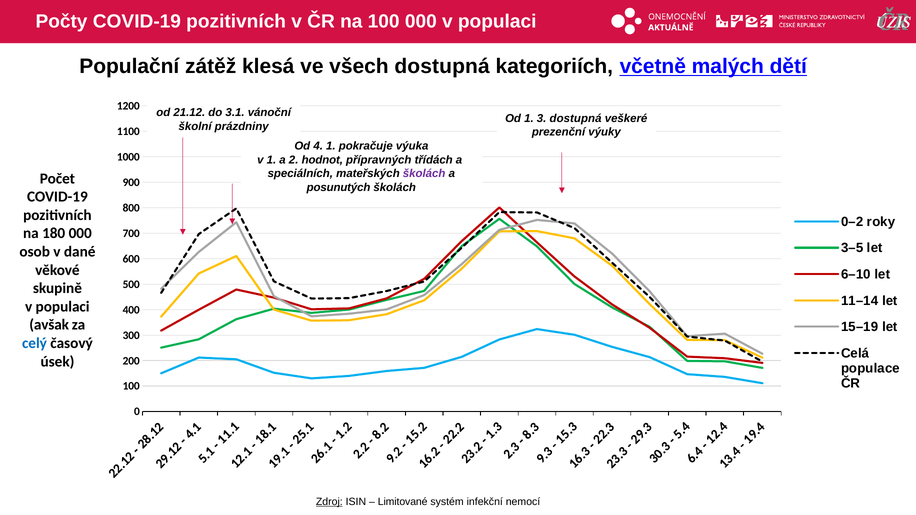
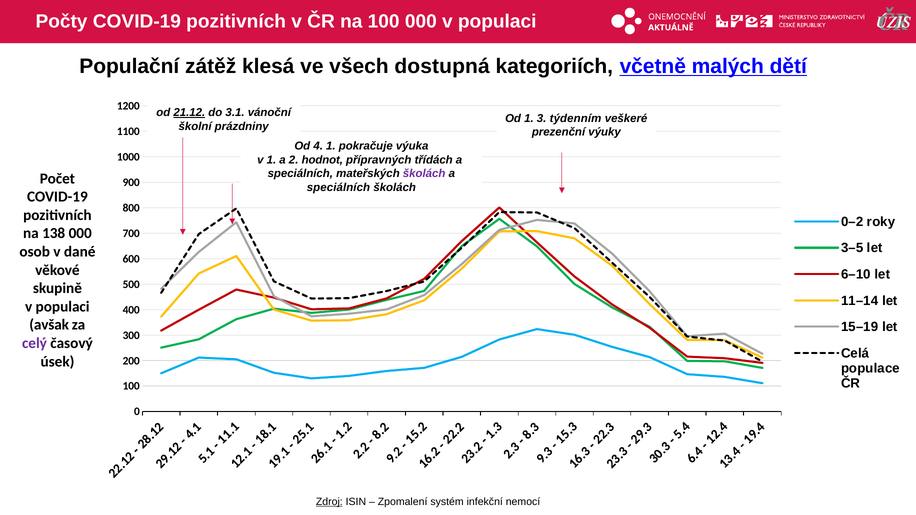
21.12 underline: none -> present
3 dostupná: dostupná -> týdenním
posunutých at (339, 187): posunutých -> speciálních
180: 180 -> 138
celý colour: blue -> purple
Limitované: Limitované -> Zpomalení
